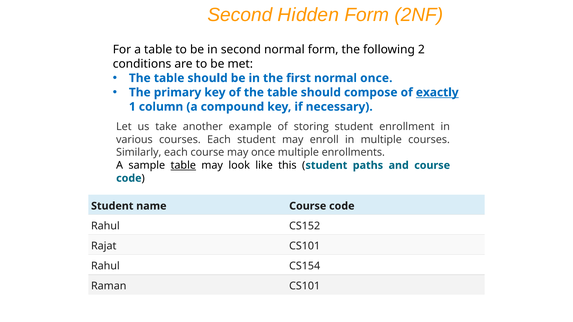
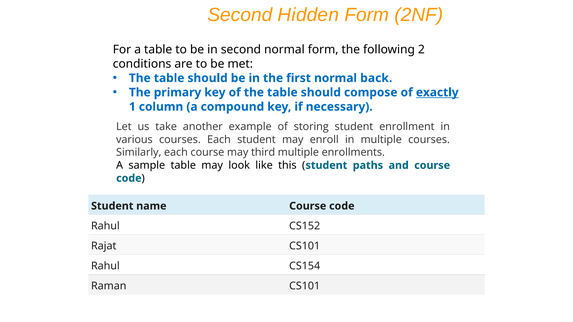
normal once: once -> back
may once: once -> third
table at (183, 165) underline: present -> none
